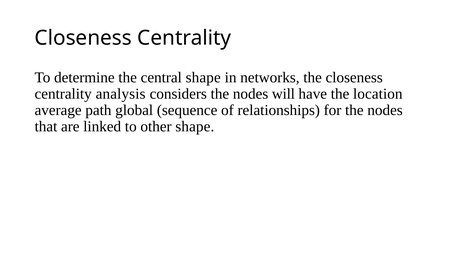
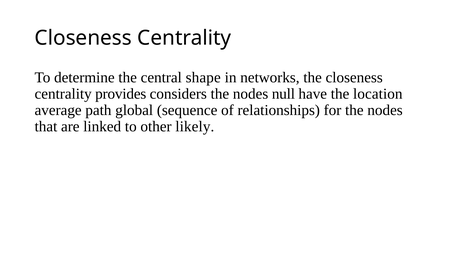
analysis: analysis -> provides
will: will -> null
other shape: shape -> likely
